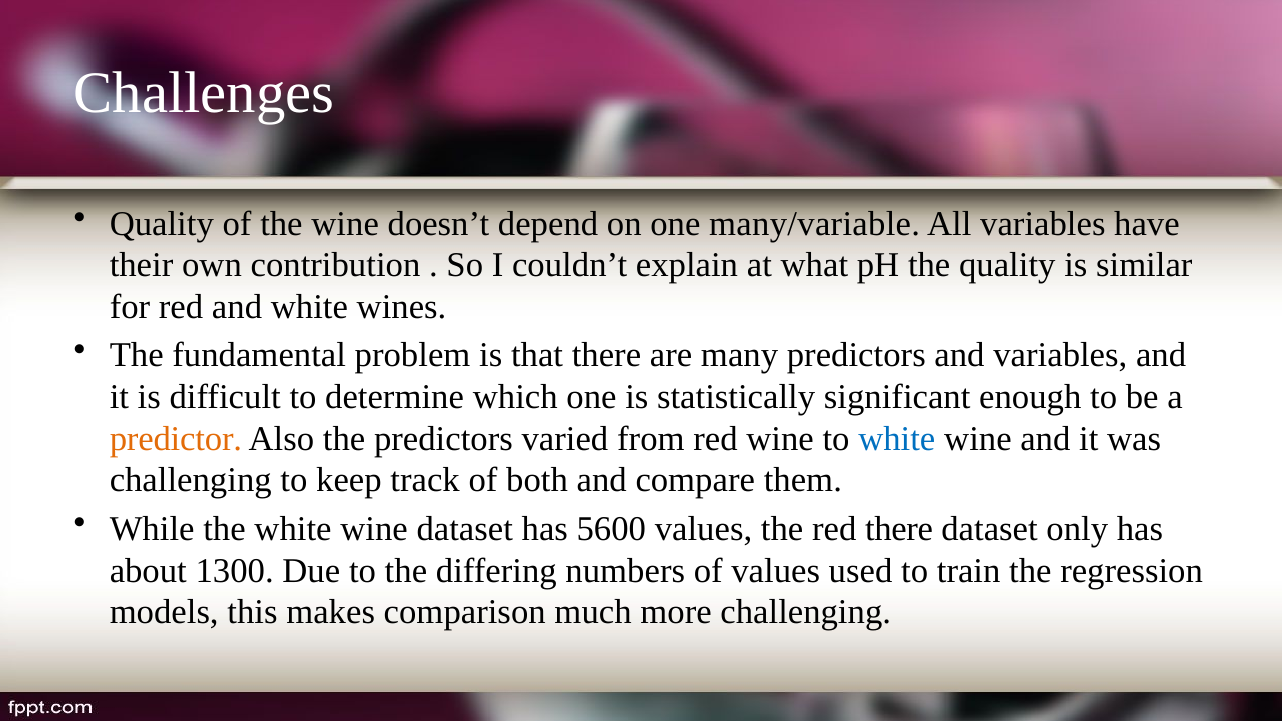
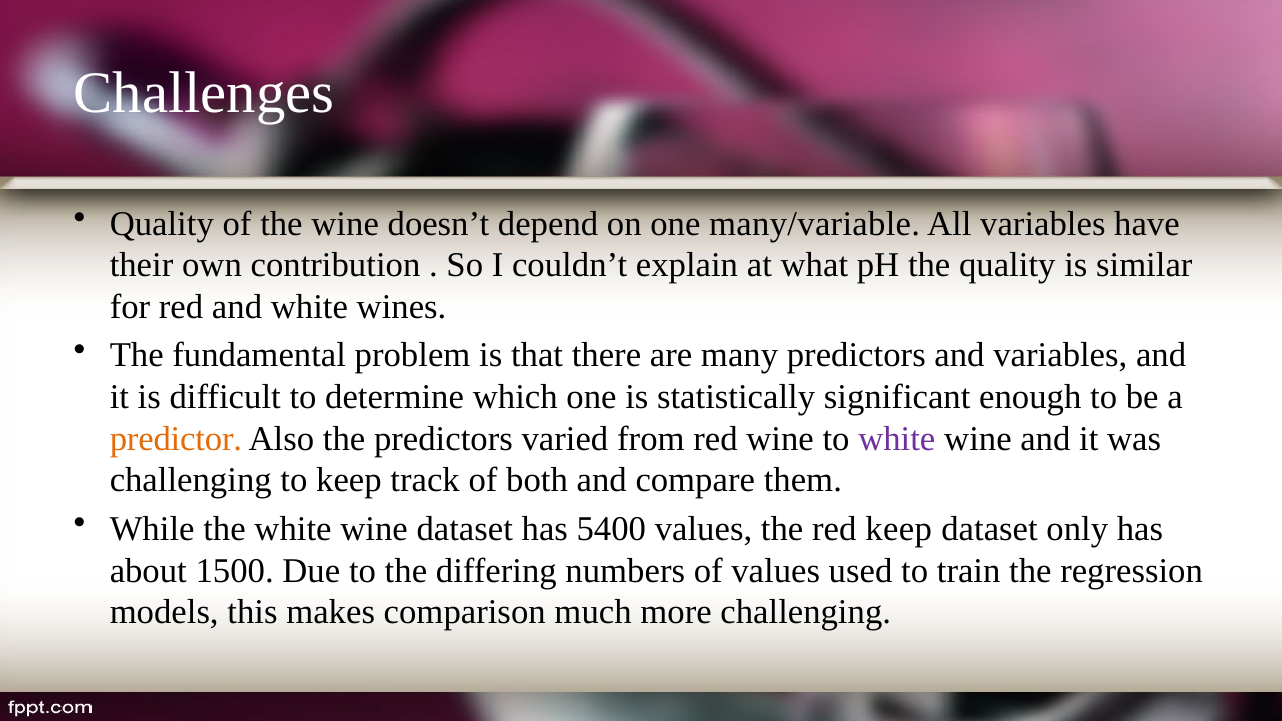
white at (897, 439) colour: blue -> purple
5600: 5600 -> 5400
red there: there -> keep
1300: 1300 -> 1500
